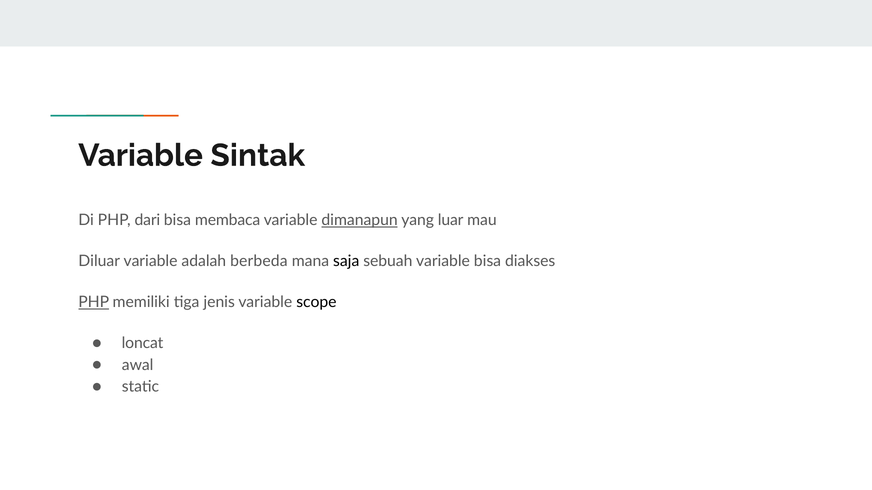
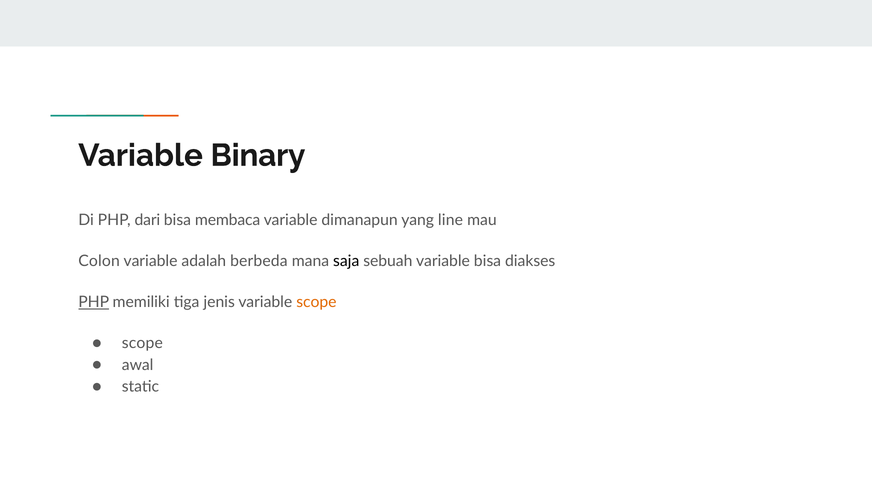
Sintak: Sintak -> Binary
dimanapun underline: present -> none
luar: luar -> line
Diluar: Diluar -> Colon
scope at (316, 303) colour: black -> orange
loncat at (142, 344): loncat -> scope
